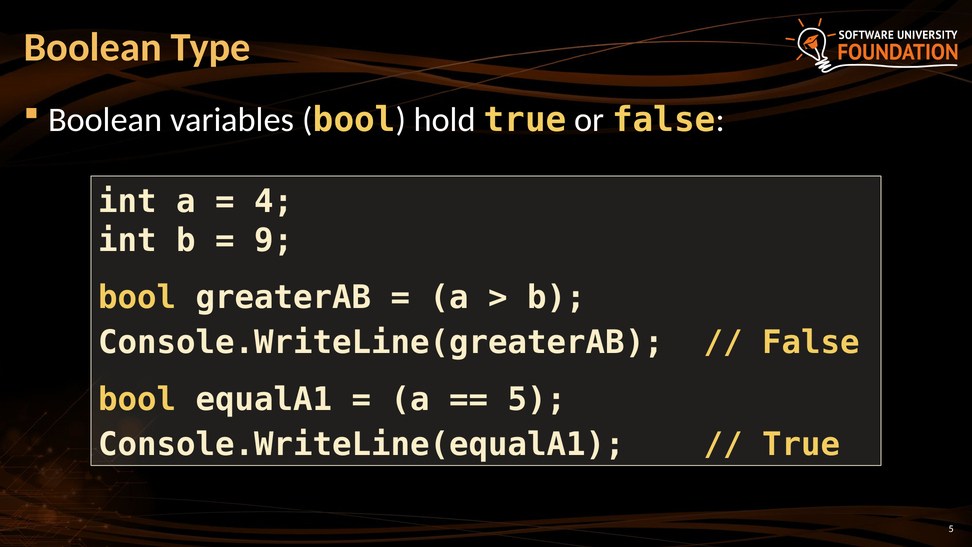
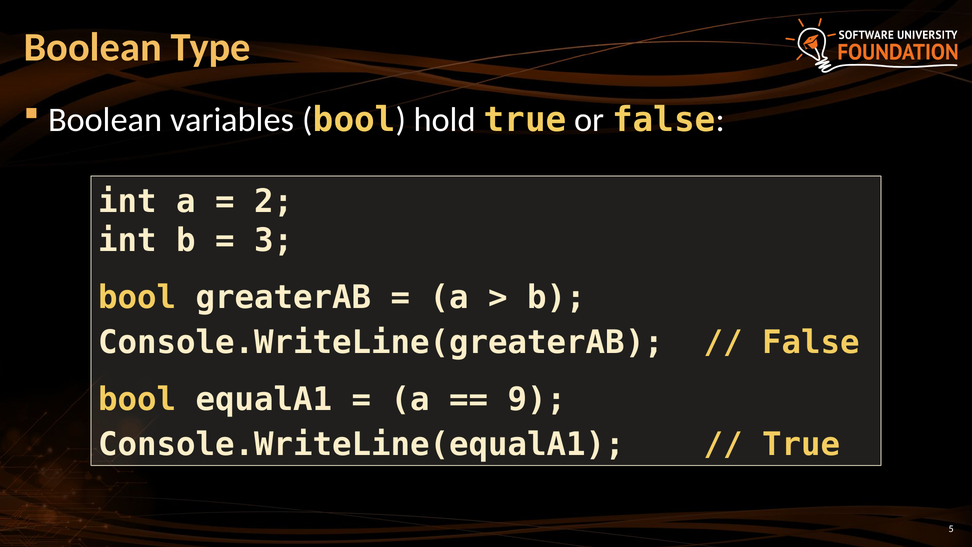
4: 4 -> 2
9: 9 -> 3
5 at (537, 400): 5 -> 9
